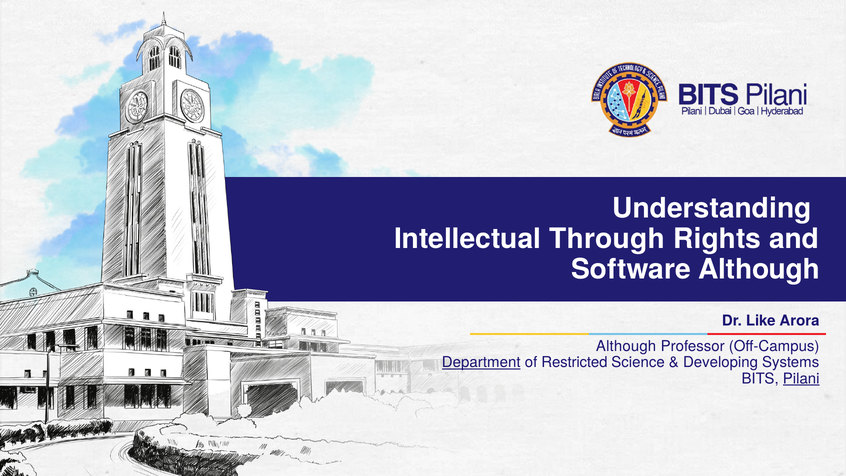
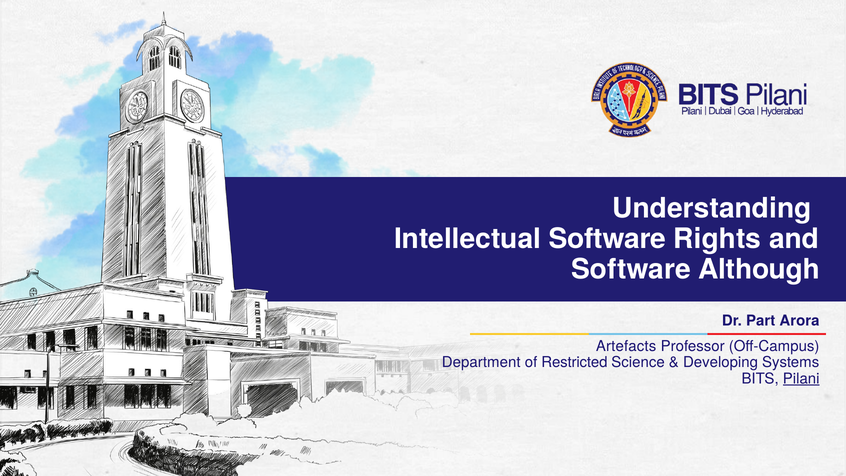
Intellectual Through: Through -> Software
Like: Like -> Part
Although at (626, 346): Although -> Artefacts
Department underline: present -> none
